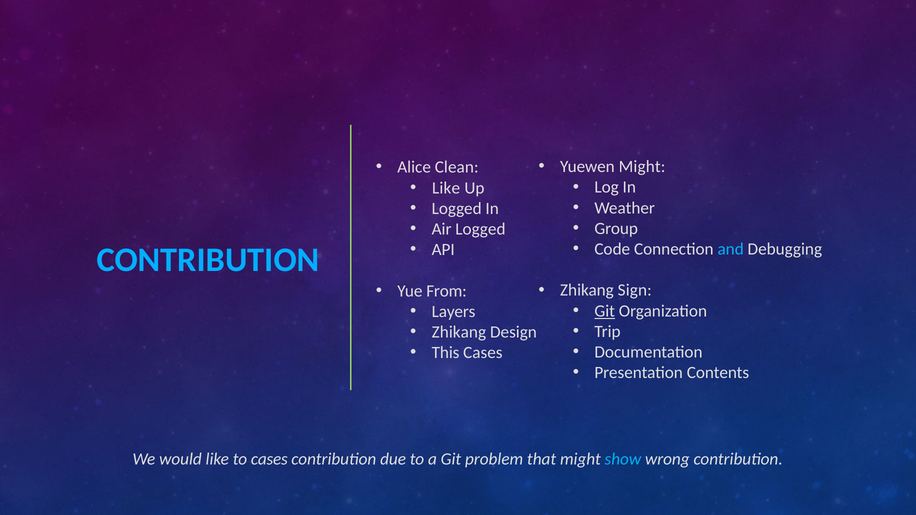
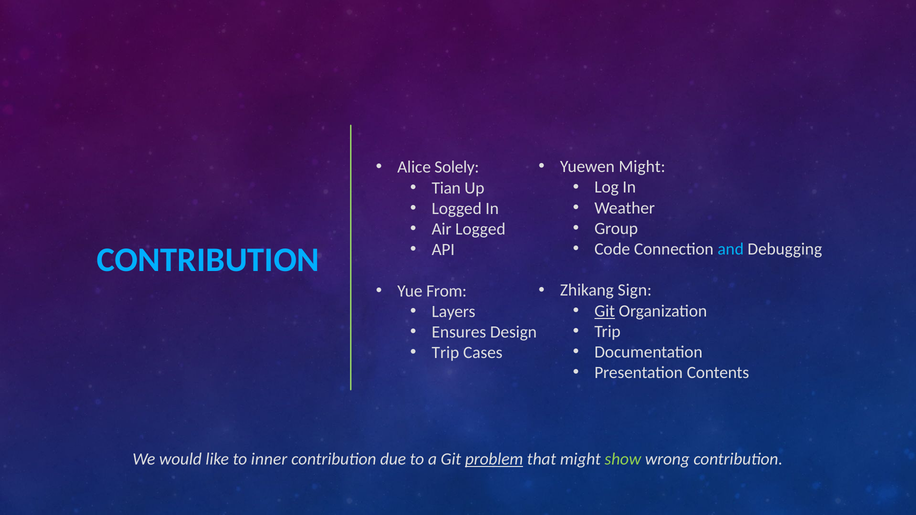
Clean: Clean -> Solely
Like at (446, 188): Like -> Tian
Zhikang at (459, 332): Zhikang -> Ensures
This at (446, 353): This -> Trip
to cases: cases -> inner
problem underline: none -> present
show colour: light blue -> light green
